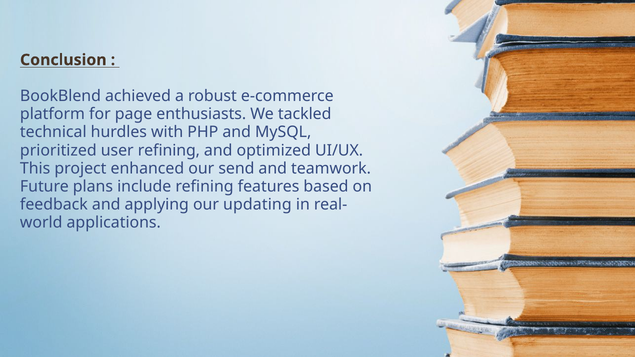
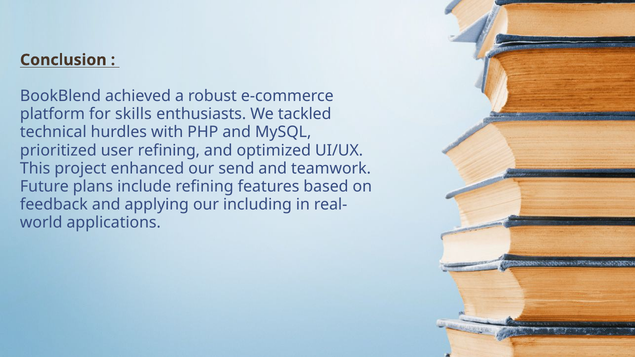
page: page -> skills
updating: updating -> including
